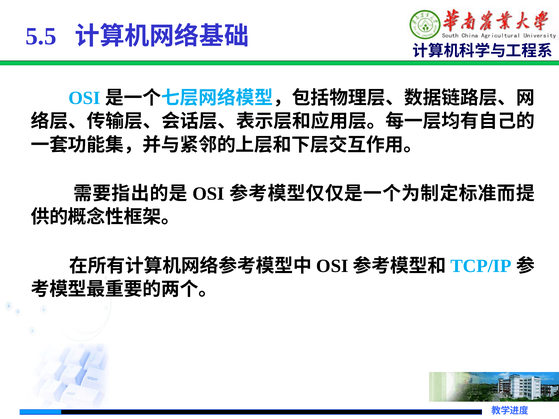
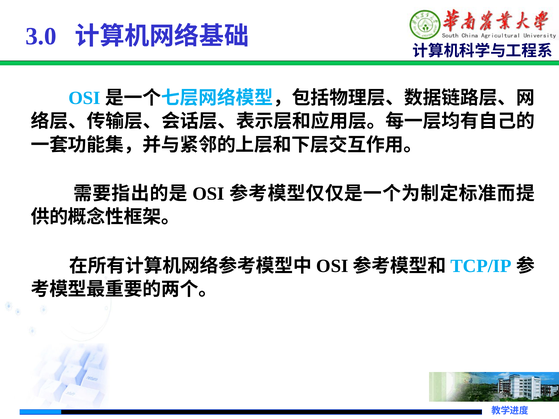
5.5: 5.5 -> 3.0
